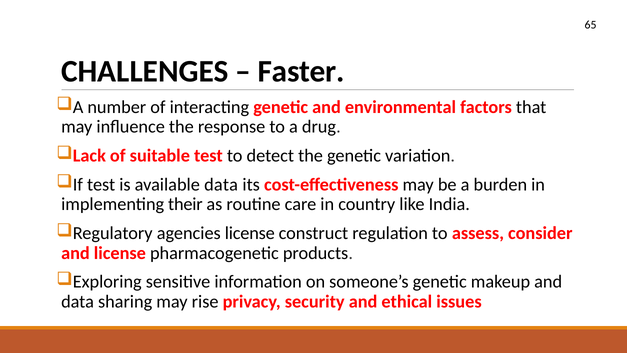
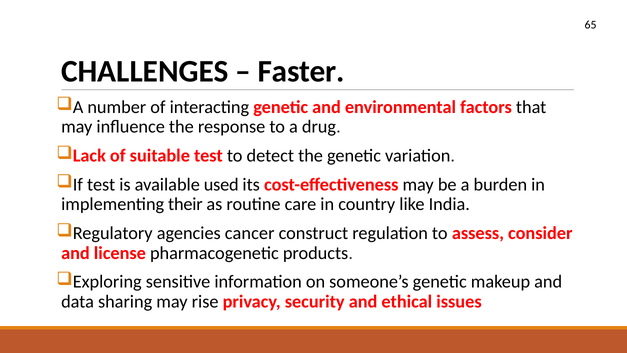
available data: data -> used
agencies license: license -> cancer
